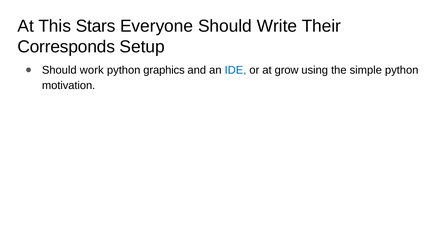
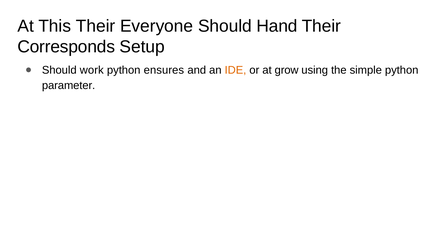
This Stars: Stars -> Their
Write: Write -> Hand
graphics: graphics -> ensures
IDE colour: blue -> orange
motivation: motivation -> parameter
